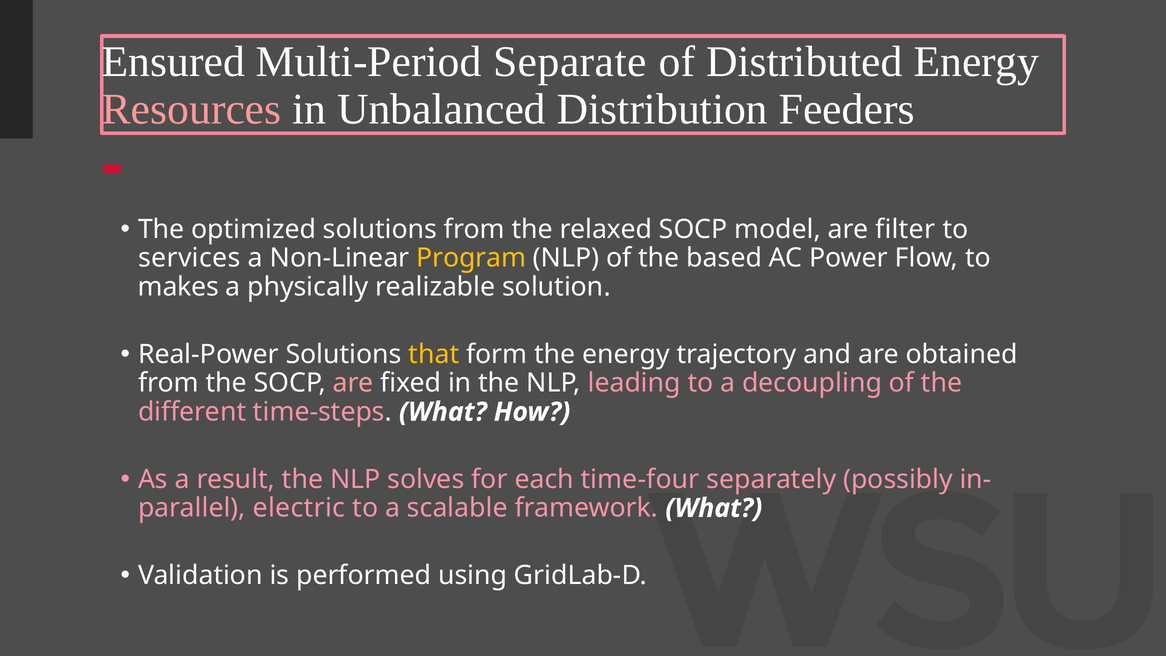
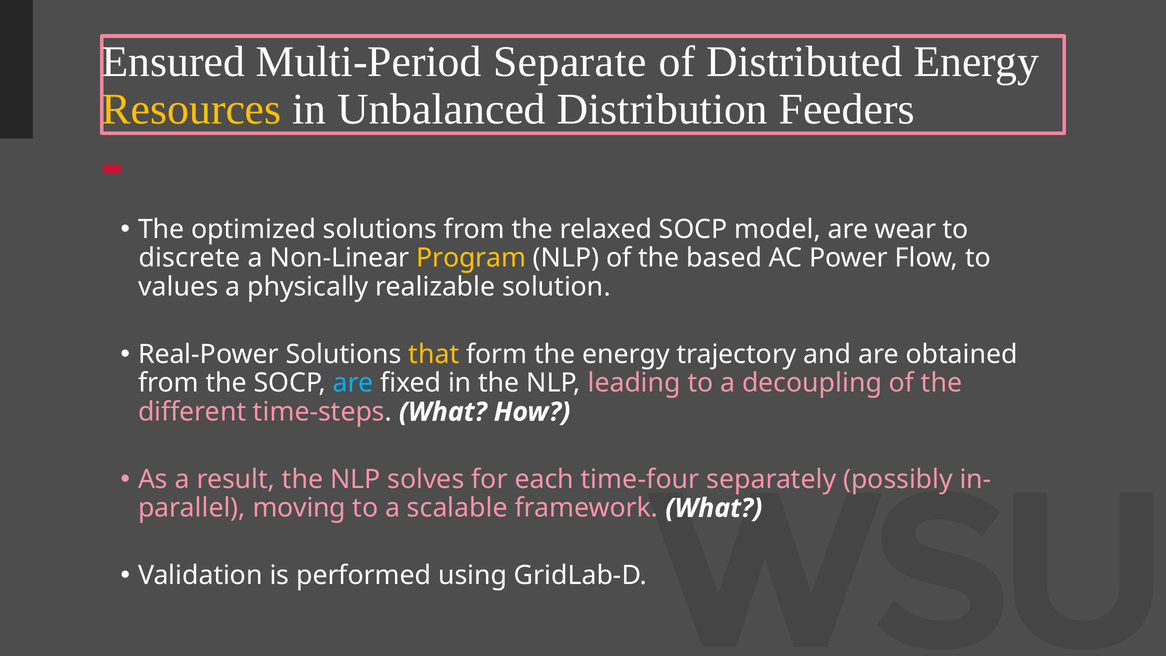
Resources colour: pink -> yellow
filter: filter -> wear
services: services -> discrete
makes: makes -> values
are at (353, 383) colour: pink -> light blue
electric: electric -> moving
